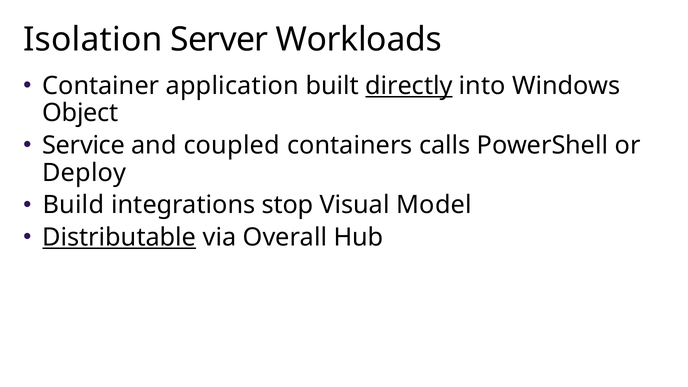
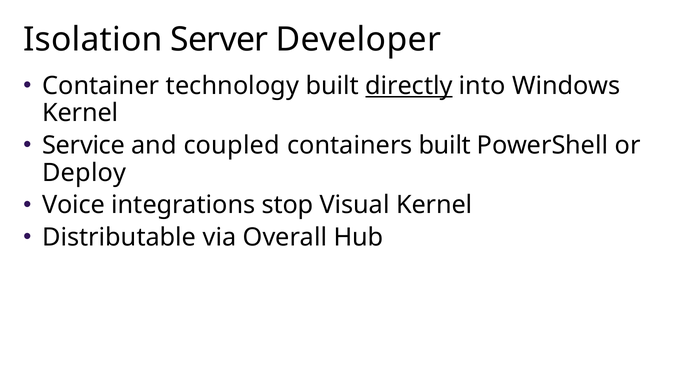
Workloads: Workloads -> Developer
application: application -> technology
Object at (80, 113): Object -> Kernel
containers calls: calls -> built
Build: Build -> Voice
Visual Model: Model -> Kernel
Distributable underline: present -> none
